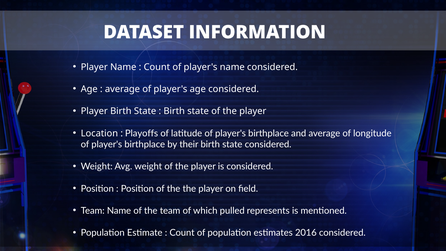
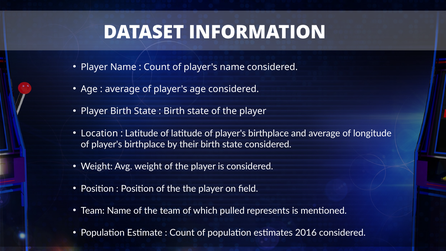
Playoffs at (142, 133): Playoffs -> Latitude
